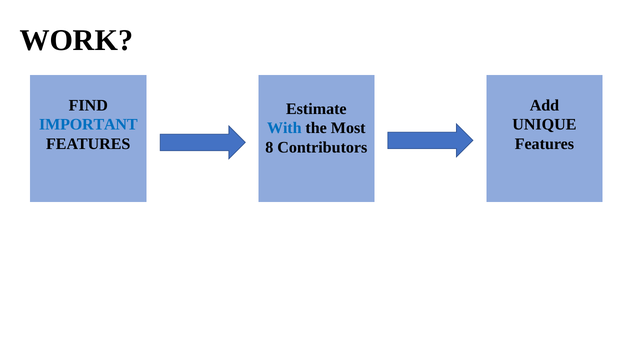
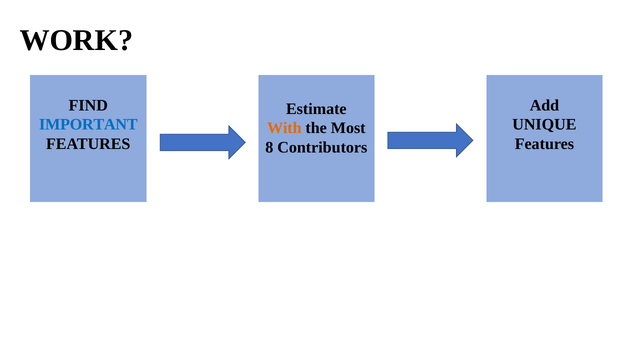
With colour: blue -> orange
